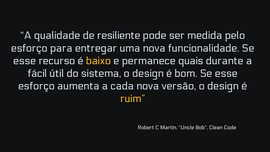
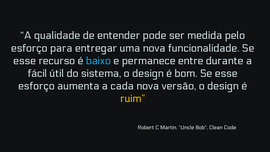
resiliente: resiliente -> entender
baixo colour: yellow -> light blue
quais: quais -> entre
